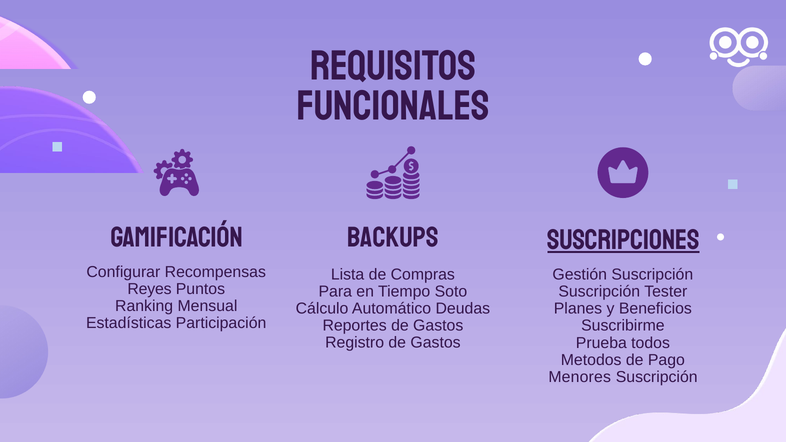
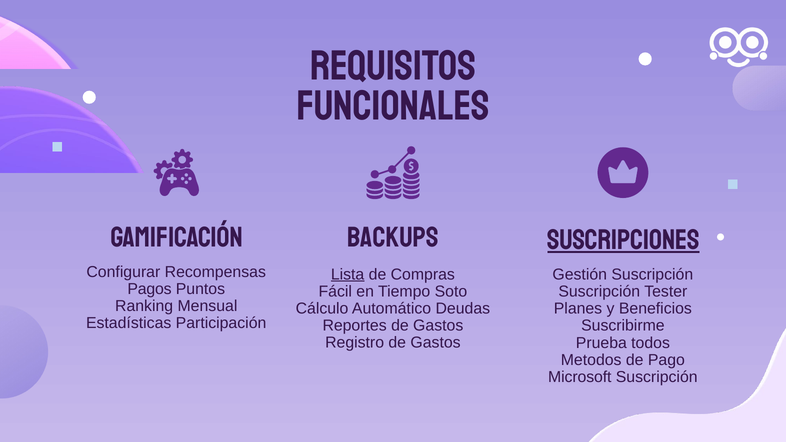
Lista underline: none -> present
Reyes: Reyes -> Pagos
Para: Para -> Fácil
Menores: Menores -> Microsoft
